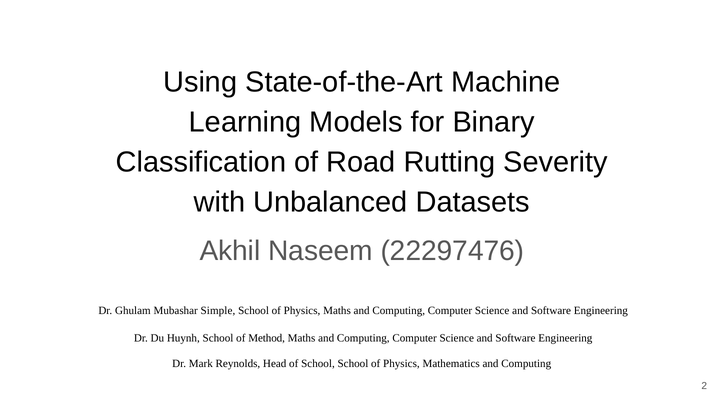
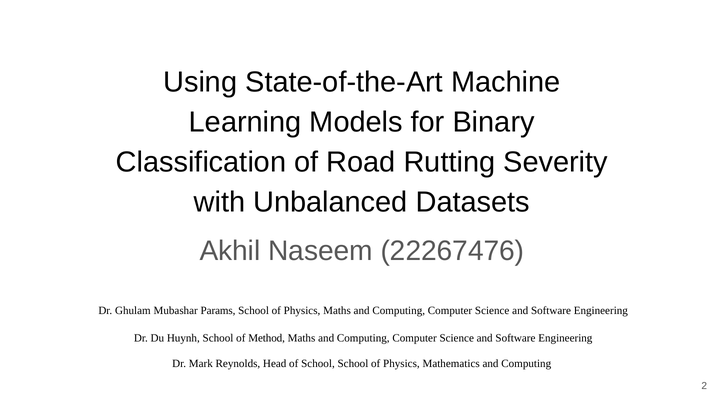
22297476: 22297476 -> 22267476
Simple: Simple -> Params
